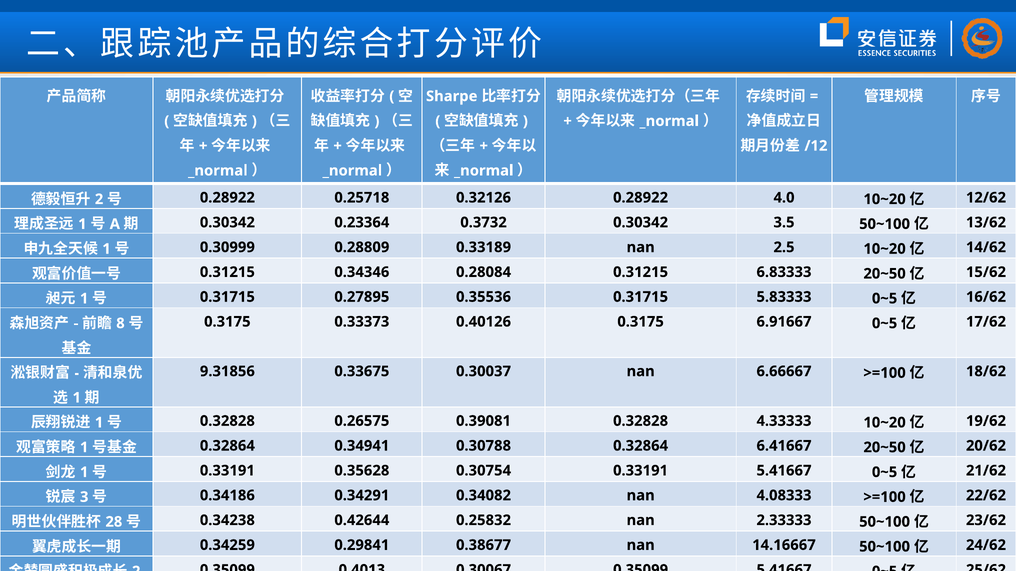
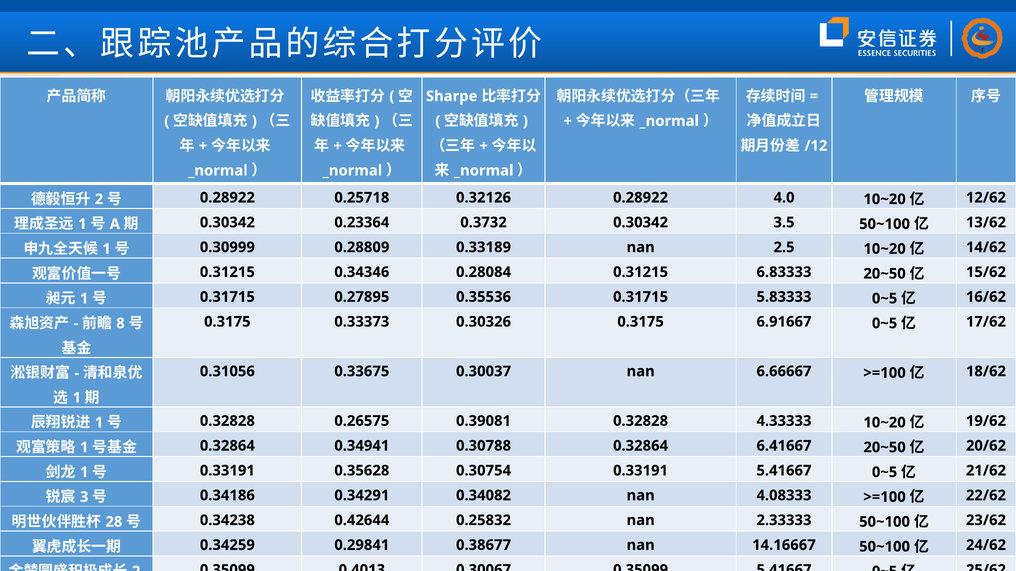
0.40126: 0.40126 -> 0.30326
9.31856: 9.31856 -> 0.31056
